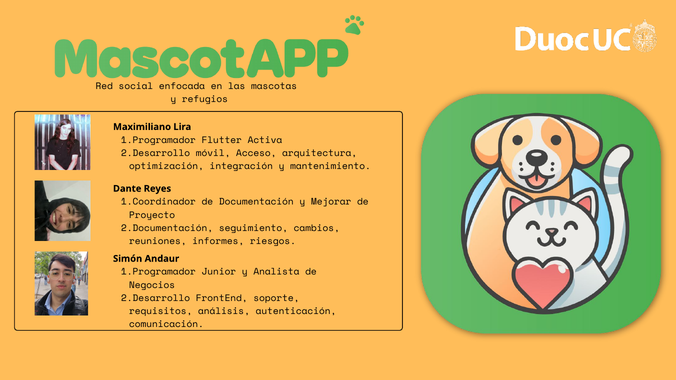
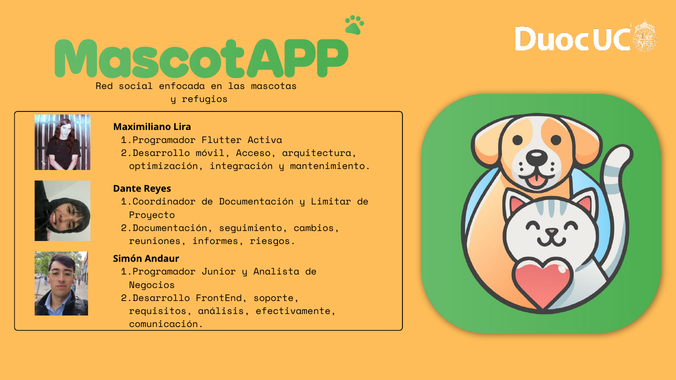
Mejorar: Mejorar -> Limitar
autenticación: autenticación -> efectivamente
